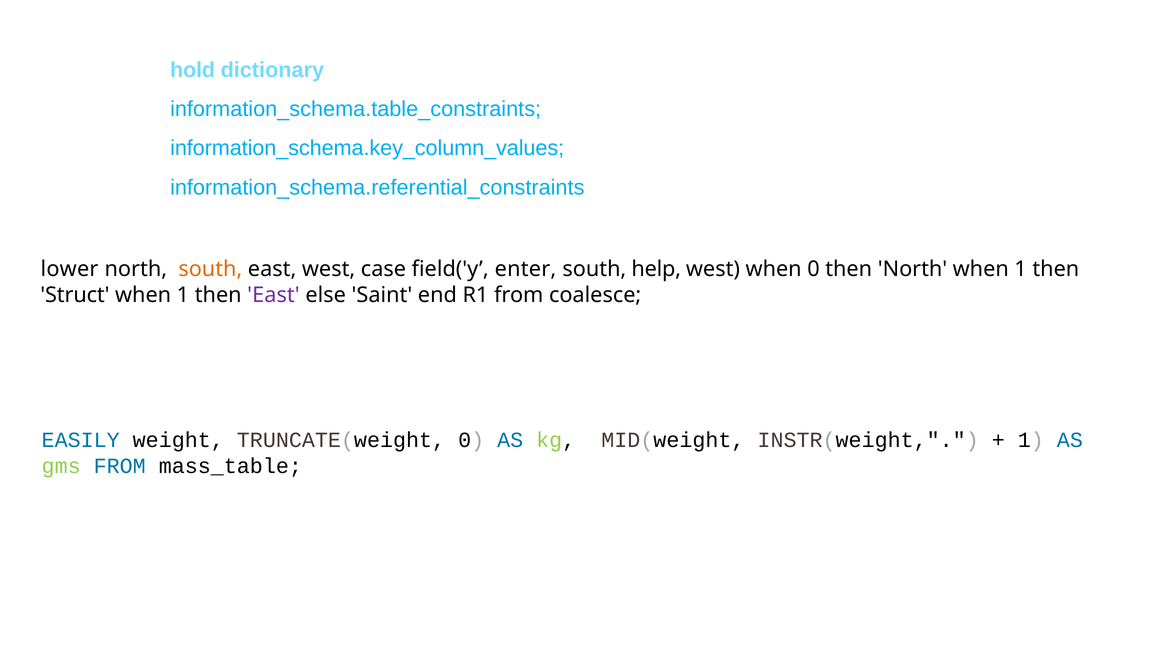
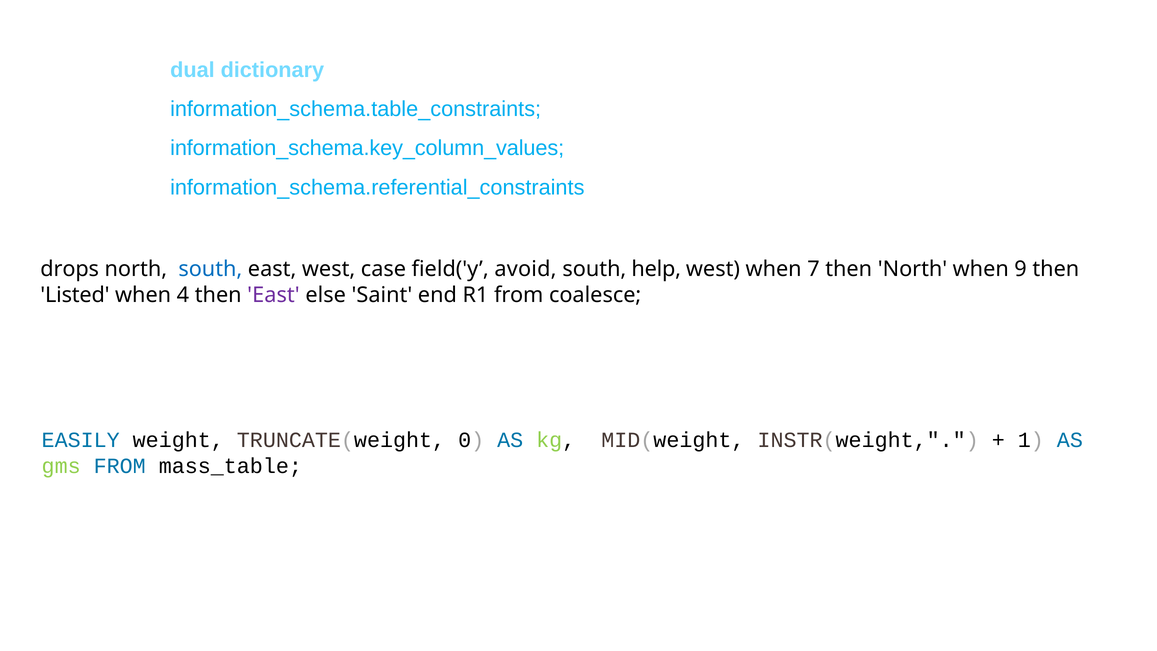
hold: hold -> dual
lower: lower -> drops
south at (210, 269) colour: orange -> blue
enter: enter -> avoid
when 0: 0 -> 7
North when 1: 1 -> 9
Struct: Struct -> Listed
1 at (183, 295): 1 -> 4
